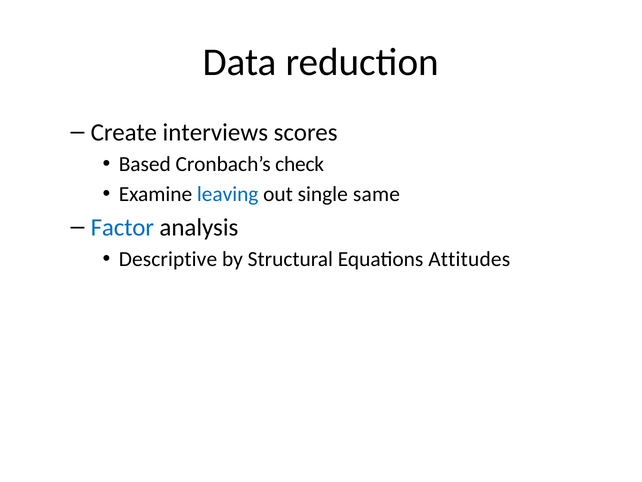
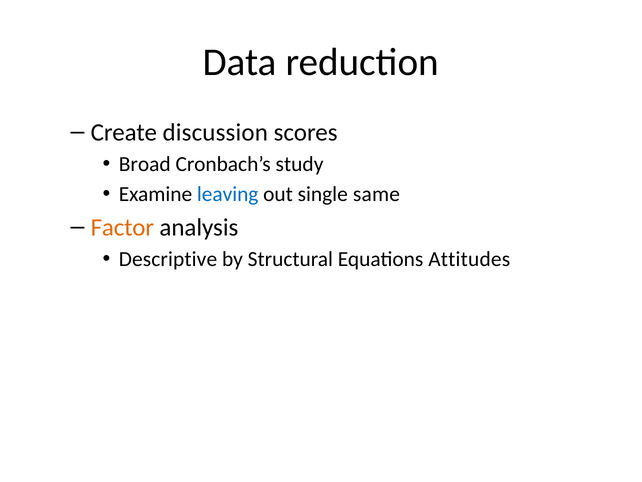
interviews: interviews -> discussion
Based: Based -> Broad
check: check -> study
Factor colour: blue -> orange
